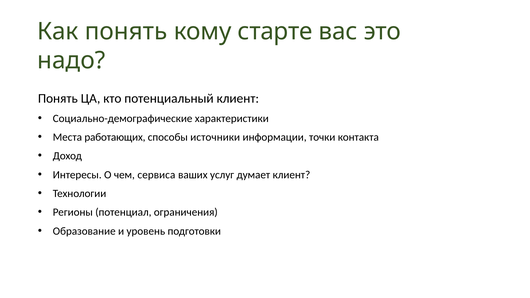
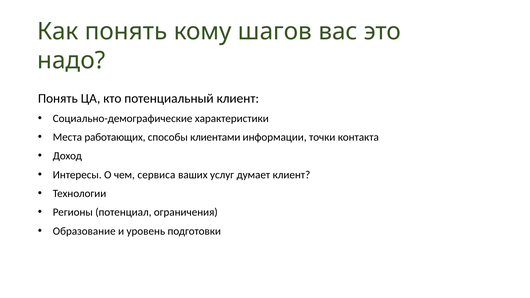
старте: старте -> шагов
источники: источники -> клиентами
